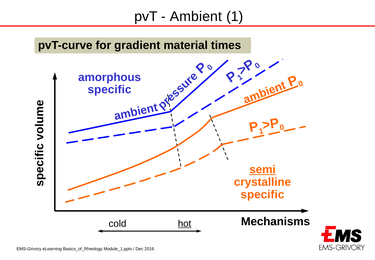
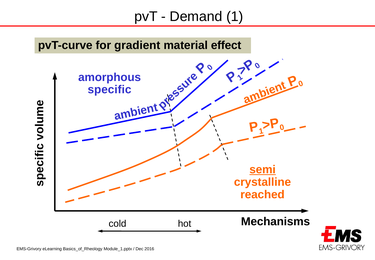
Ambient: Ambient -> Demand
times: times -> effect
specific at (262, 194): specific -> reached
hot underline: present -> none
